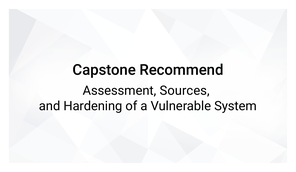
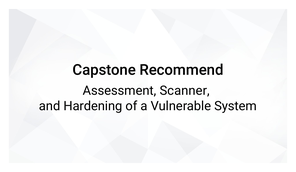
Sources: Sources -> Scanner
